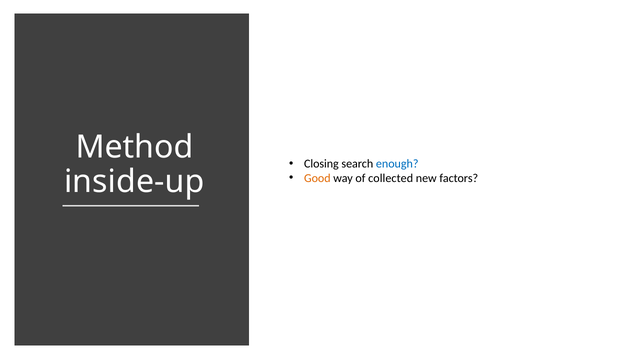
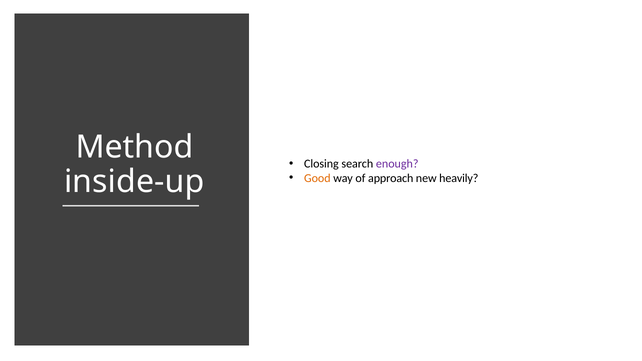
enough colour: blue -> purple
collected: collected -> approach
factors: factors -> heavily
